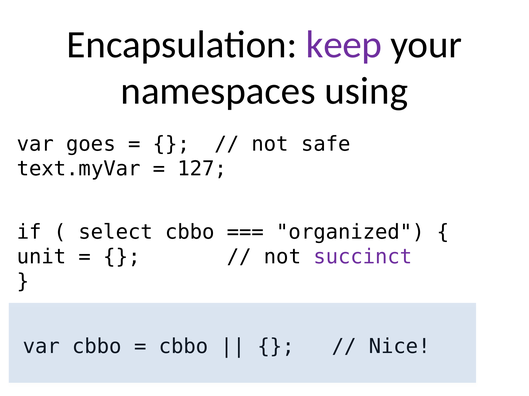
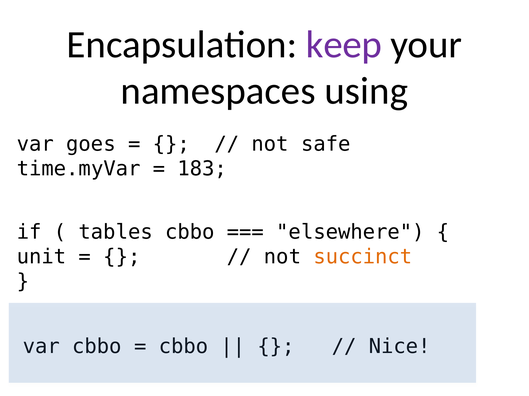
text.myVar: text.myVar -> time.myVar
127: 127 -> 183
select: select -> tables
organized: organized -> elsewhere
succinct colour: purple -> orange
